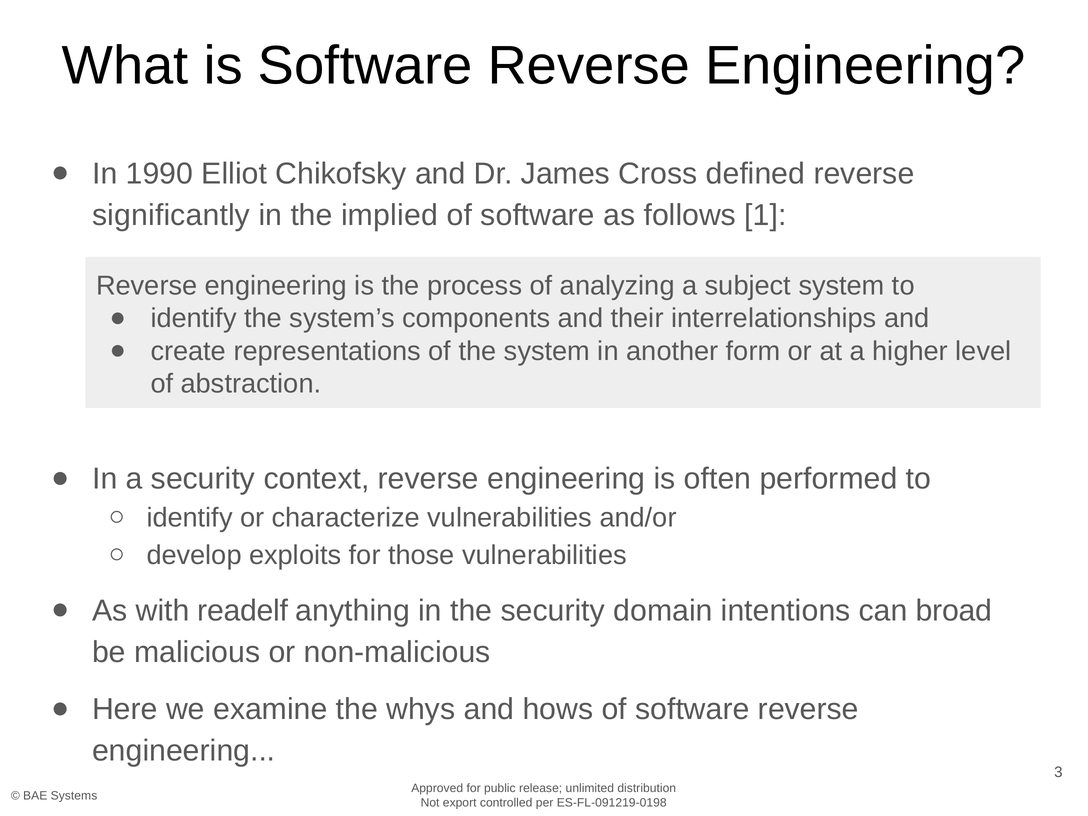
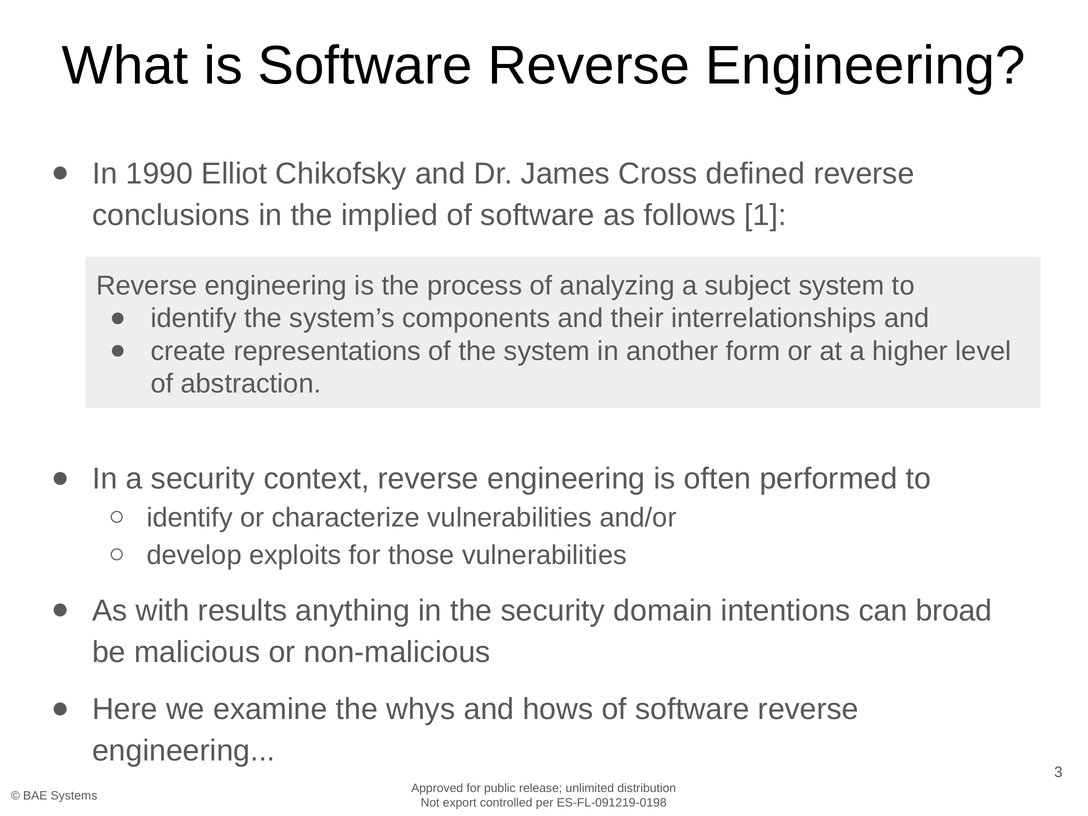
significantly: significantly -> conclusions
readelf: readelf -> results
